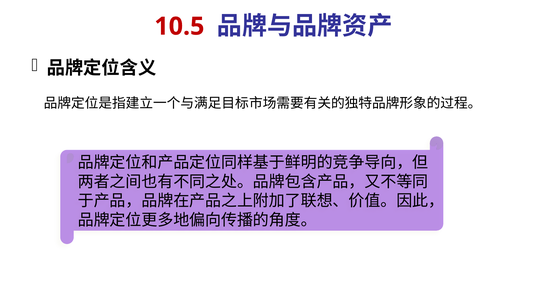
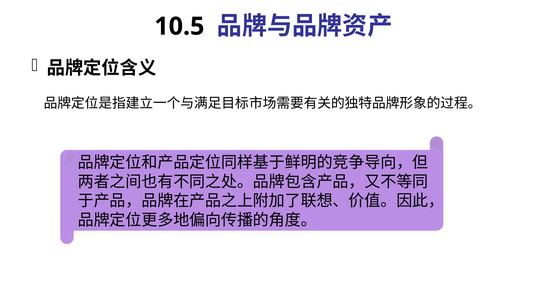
10.5 colour: red -> black
